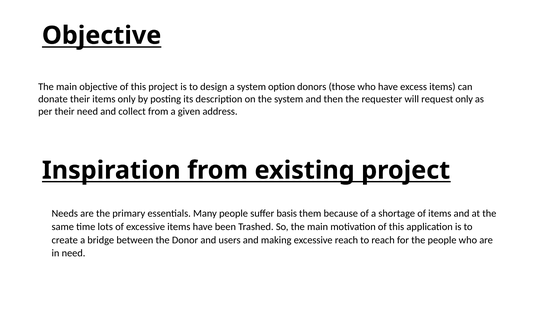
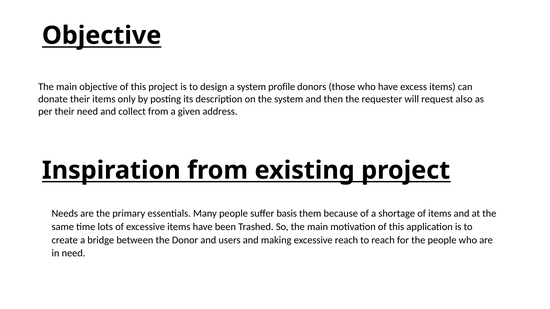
option: option -> profile
request only: only -> also
